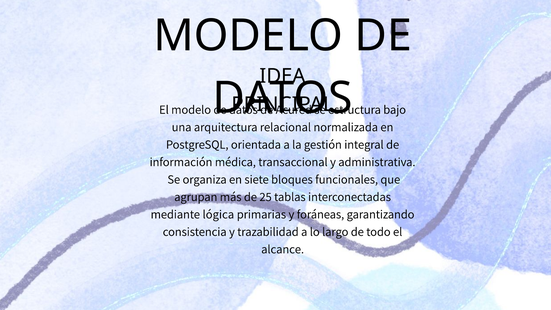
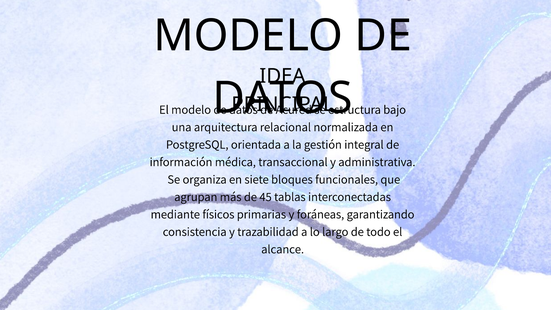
25: 25 -> 45
lógica: lógica -> físicos
